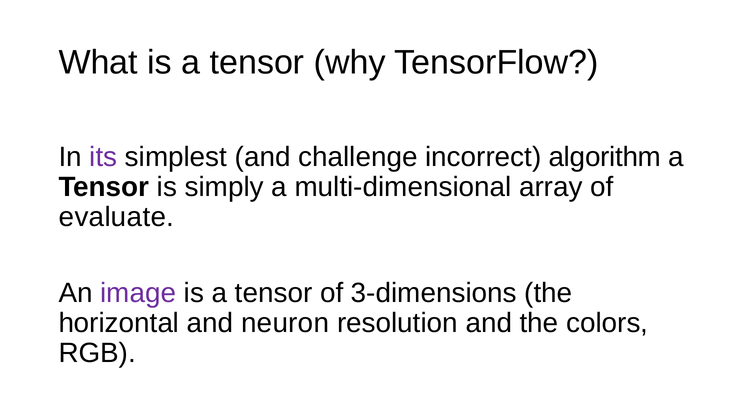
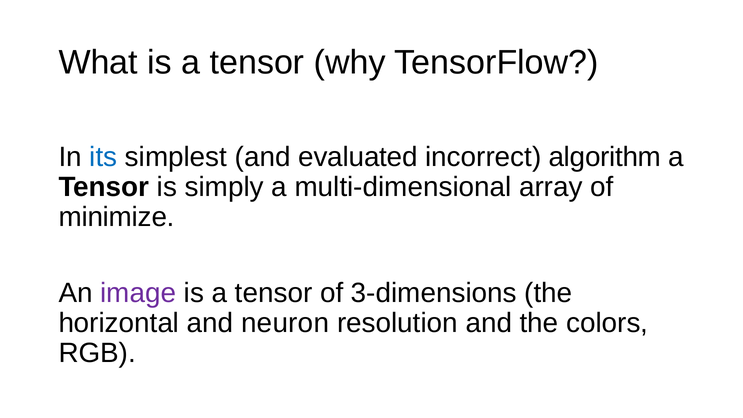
its colour: purple -> blue
challenge: challenge -> evaluated
evaluate: evaluate -> minimize
